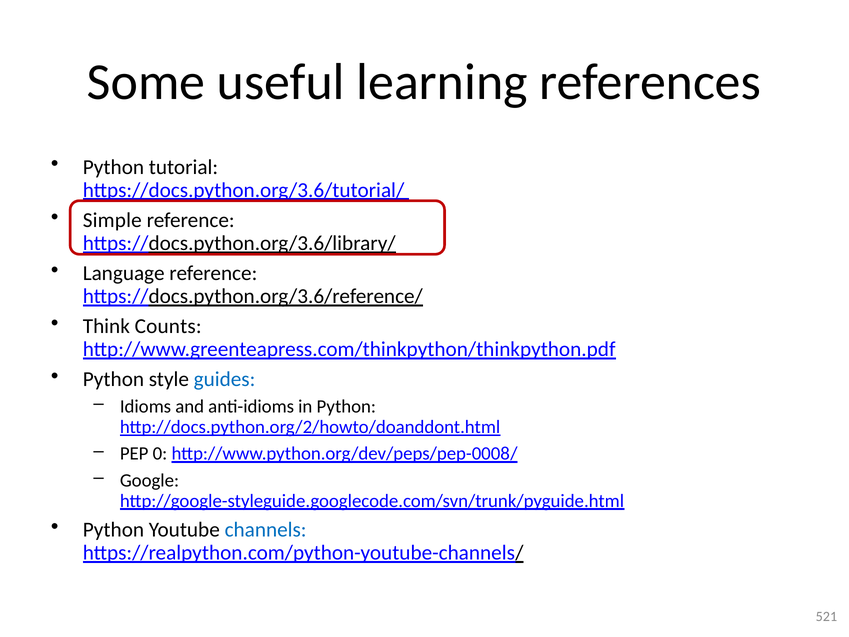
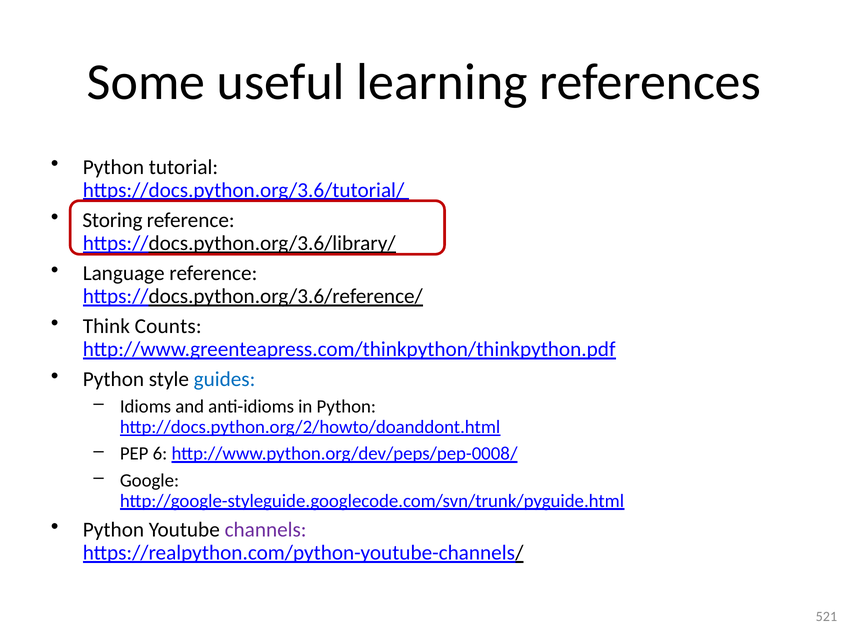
Simple: Simple -> Storing
0: 0 -> 6
channels colour: blue -> purple
